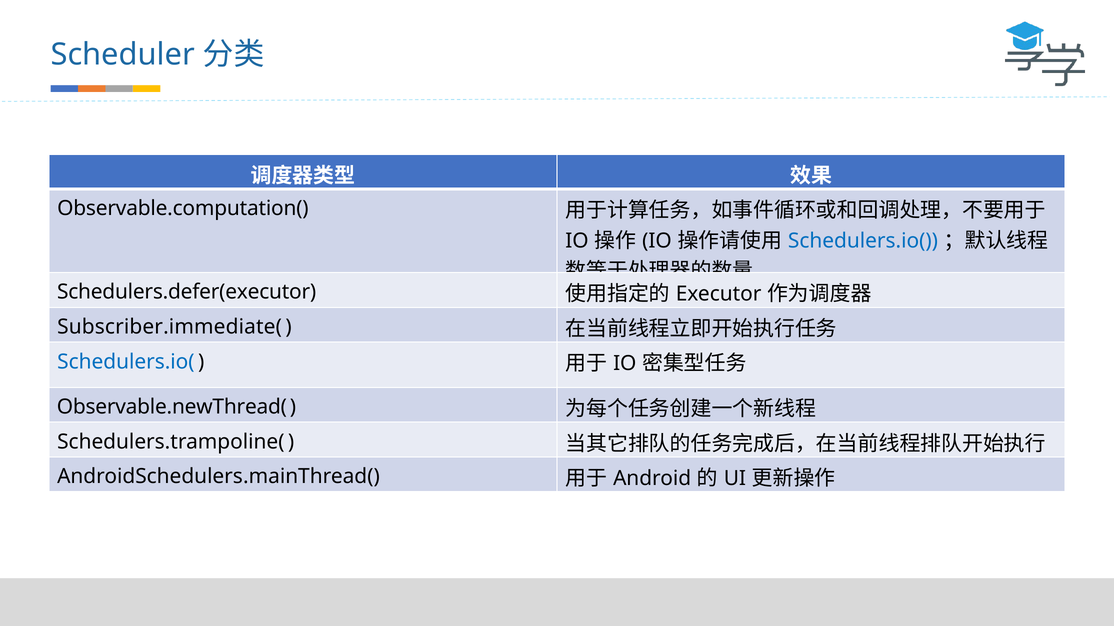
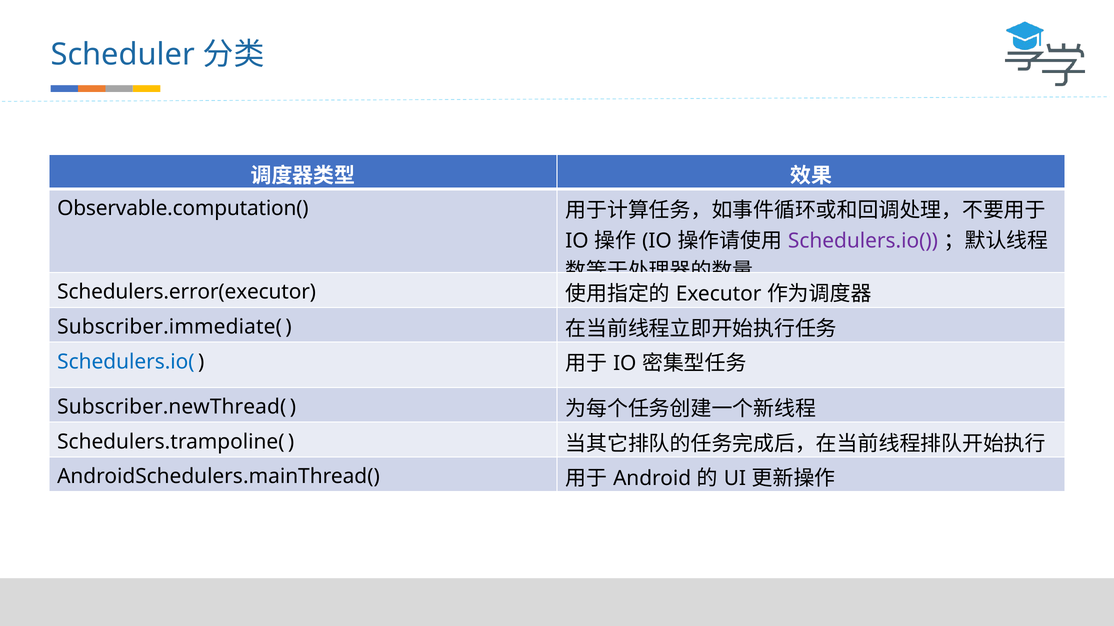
Schedulers.io( at (863, 241) colour: blue -> purple
Schedulers.defer(executor: Schedulers.defer(executor -> Schedulers.error(executor
Observable.newThread(: Observable.newThread( -> Subscriber.newThread(
